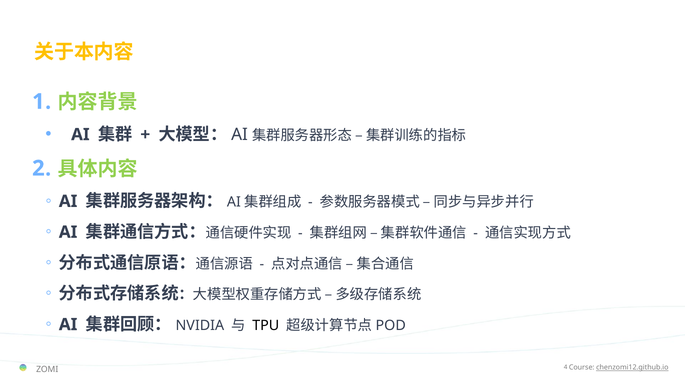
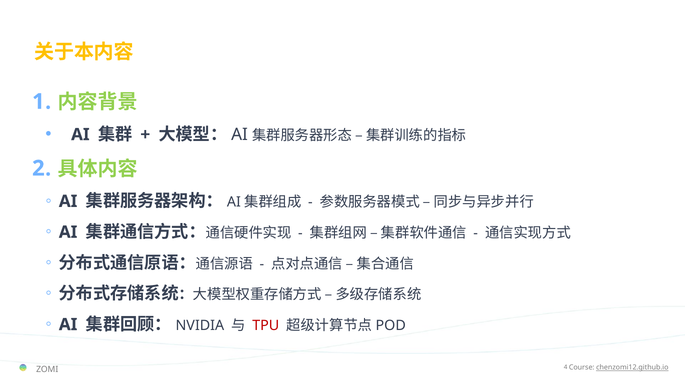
TPU colour: black -> red
